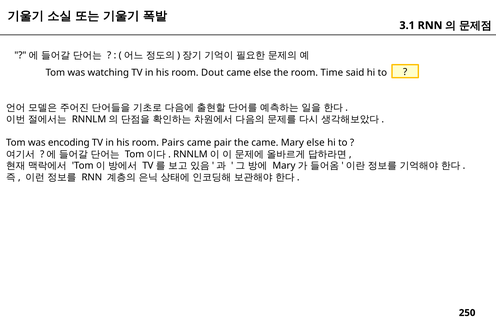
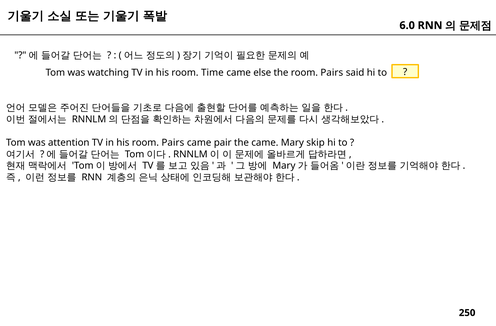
3.1: 3.1 -> 6.0
Dout: Dout -> Time
the room Time: Time -> Pairs
encoding: encoding -> attention
Mary else: else -> skip
